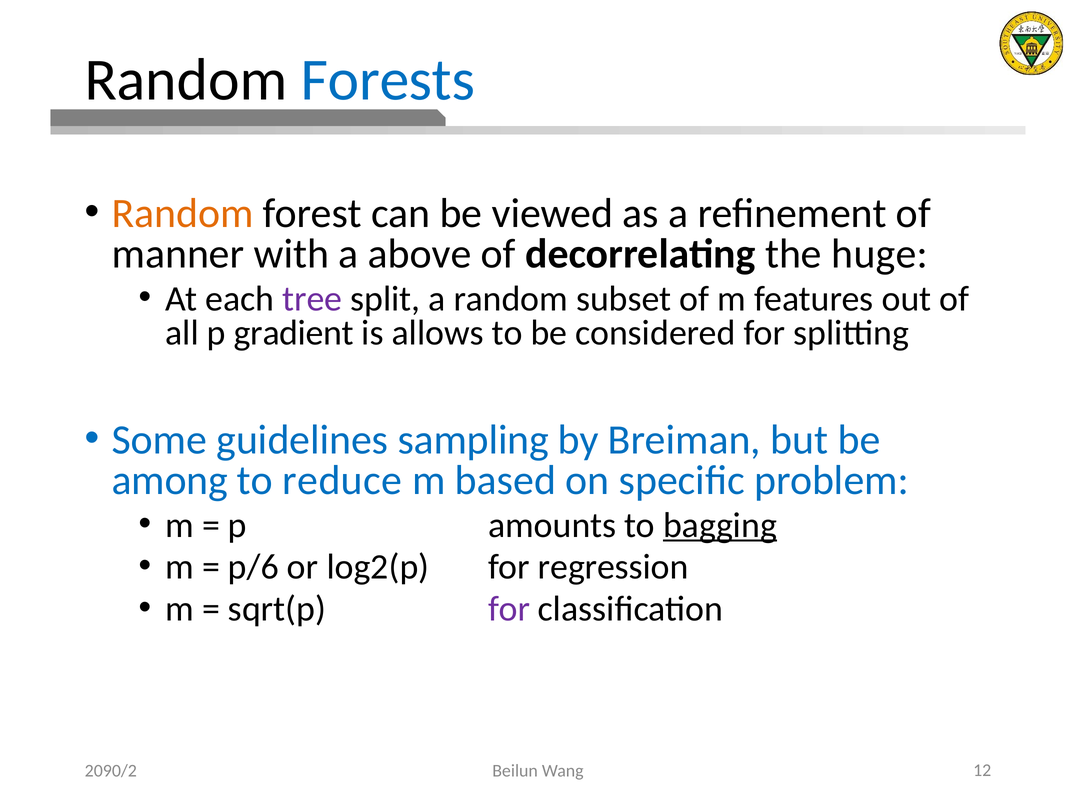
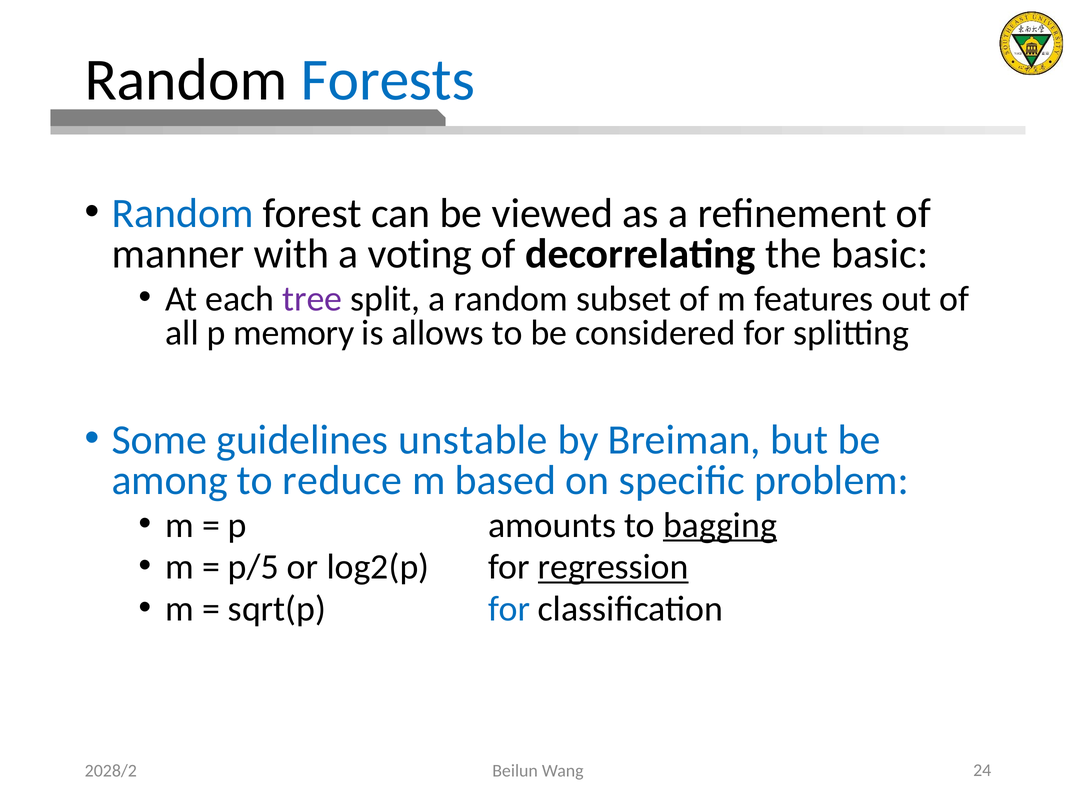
Random at (183, 214) colour: orange -> blue
above: above -> voting
huge: huge -> basic
gradient: gradient -> memory
sampling: sampling -> unstable
p/6: p/6 -> p/5
regression underline: none -> present
for at (509, 609) colour: purple -> blue
2090/2: 2090/2 -> 2028/2
12: 12 -> 24
